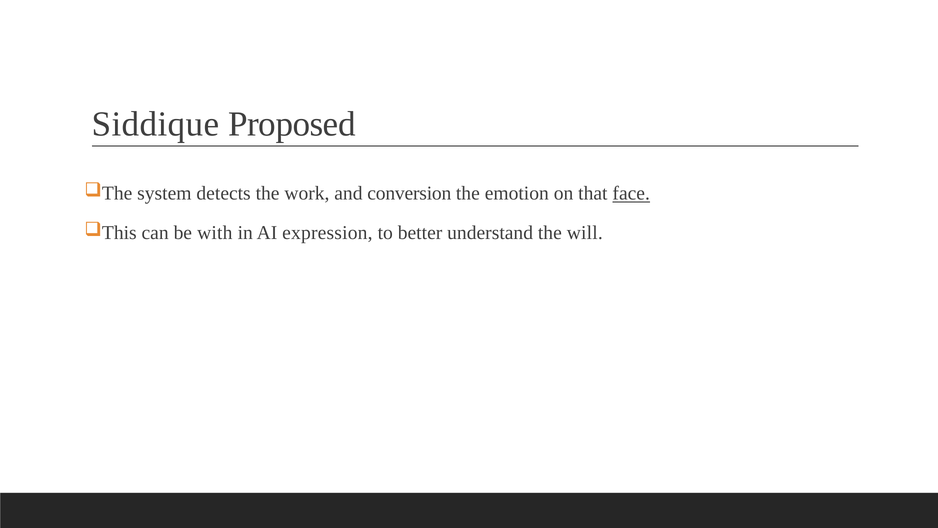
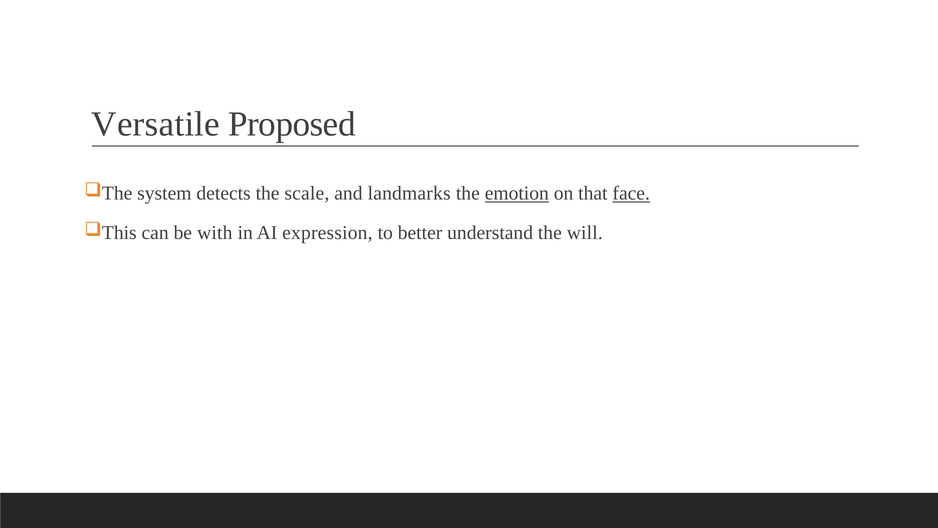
Siddique: Siddique -> Versatile
work: work -> scale
conversion: conversion -> landmarks
emotion underline: none -> present
